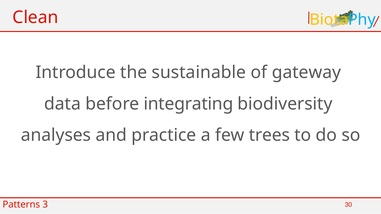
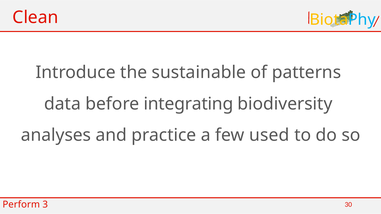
gateway: gateway -> patterns
trees: trees -> used
Patterns: Patterns -> Perform
